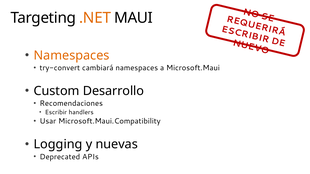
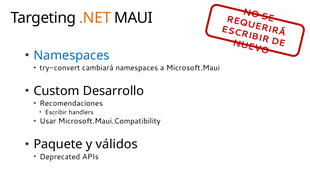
Namespaces at (72, 56) colour: orange -> blue
Logging: Logging -> Paquete
nuevas: nuevas -> válidos
